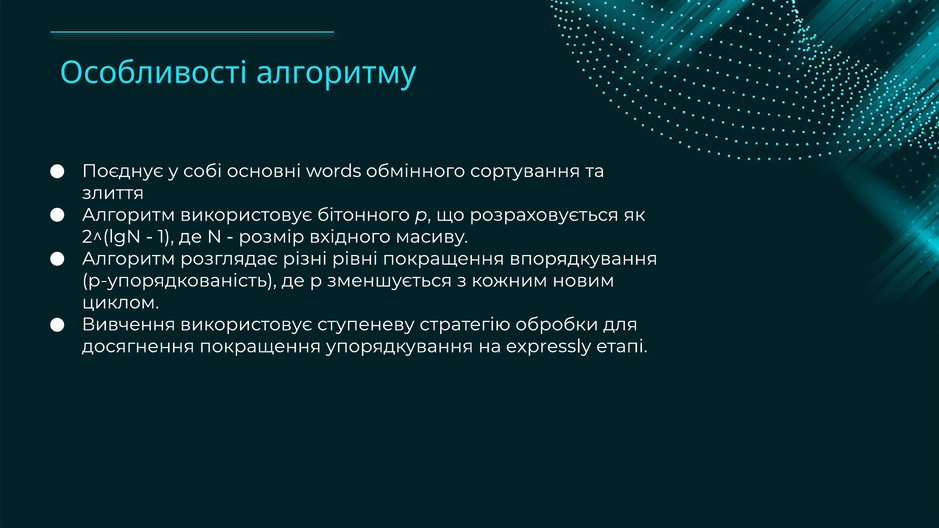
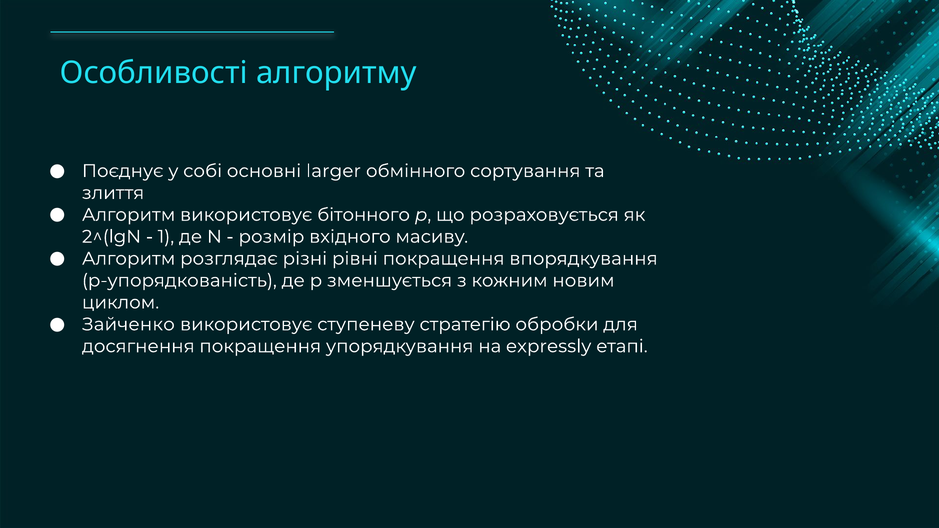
words: words -> larger
Вивчення: Вивчення -> Зайченко
